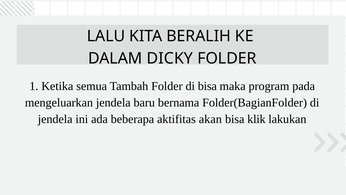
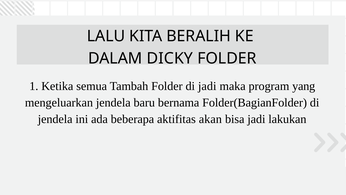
di bisa: bisa -> jadi
pada: pada -> yang
bisa klik: klik -> jadi
